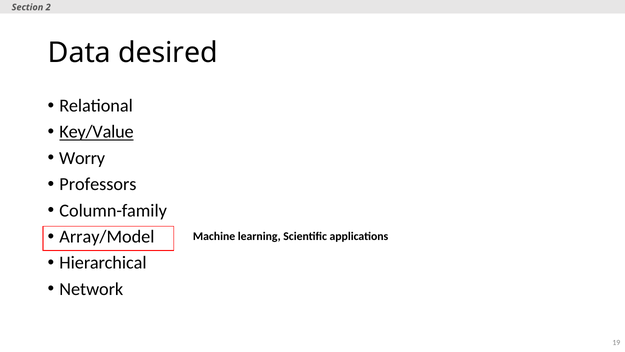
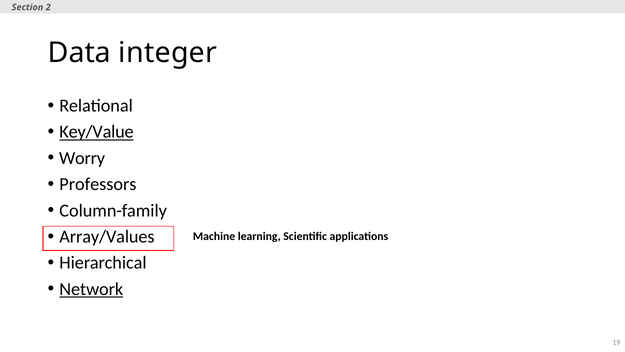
desired: desired -> integer
Array/Model: Array/Model -> Array/Values
Network underline: none -> present
